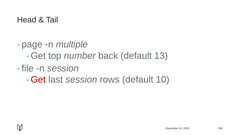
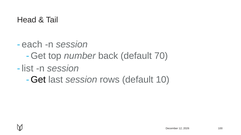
page: page -> each
multiple at (72, 45): multiple -> session
13: 13 -> 70
file: file -> list
Get at (38, 80) colour: red -> black
